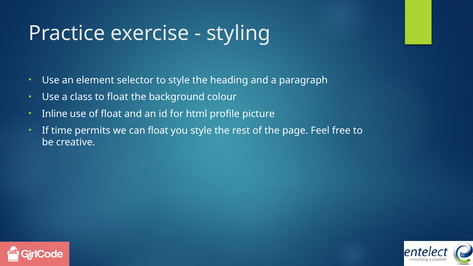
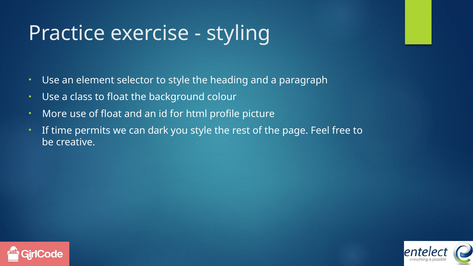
Inline: Inline -> More
can float: float -> dark
